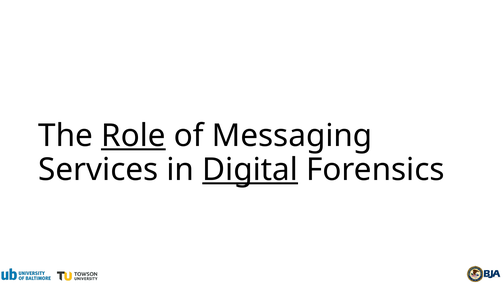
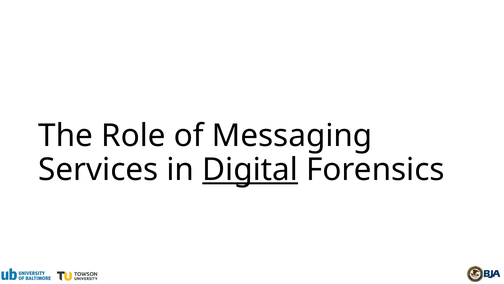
Role underline: present -> none
